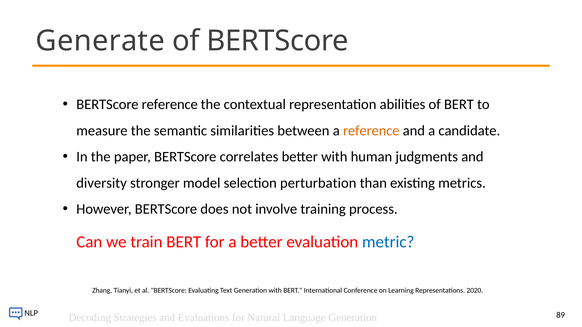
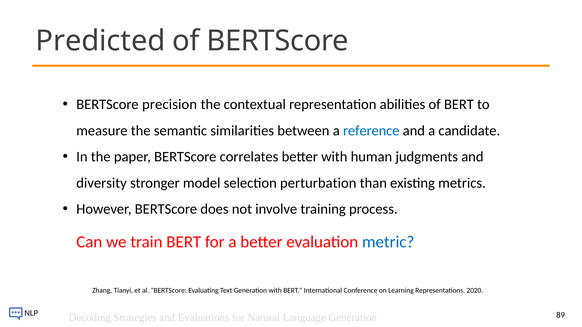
Generate: Generate -> Predicted
BERTScore reference: reference -> precision
reference at (371, 131) colour: orange -> blue
